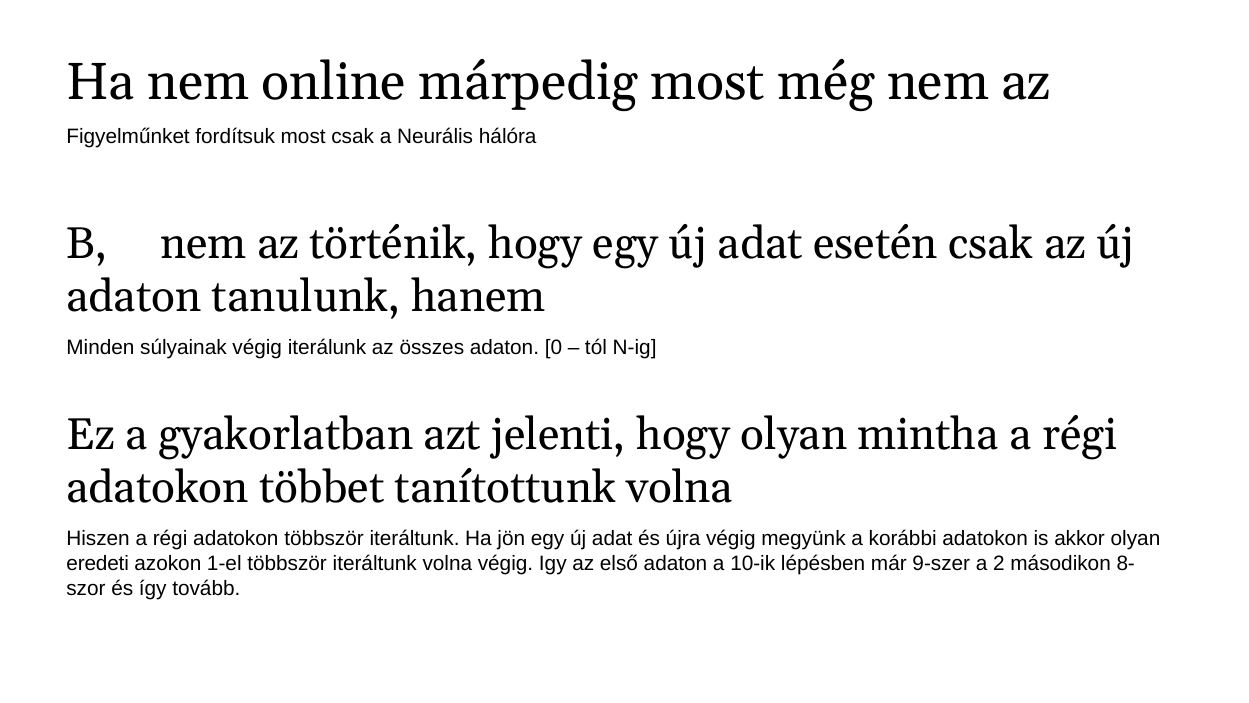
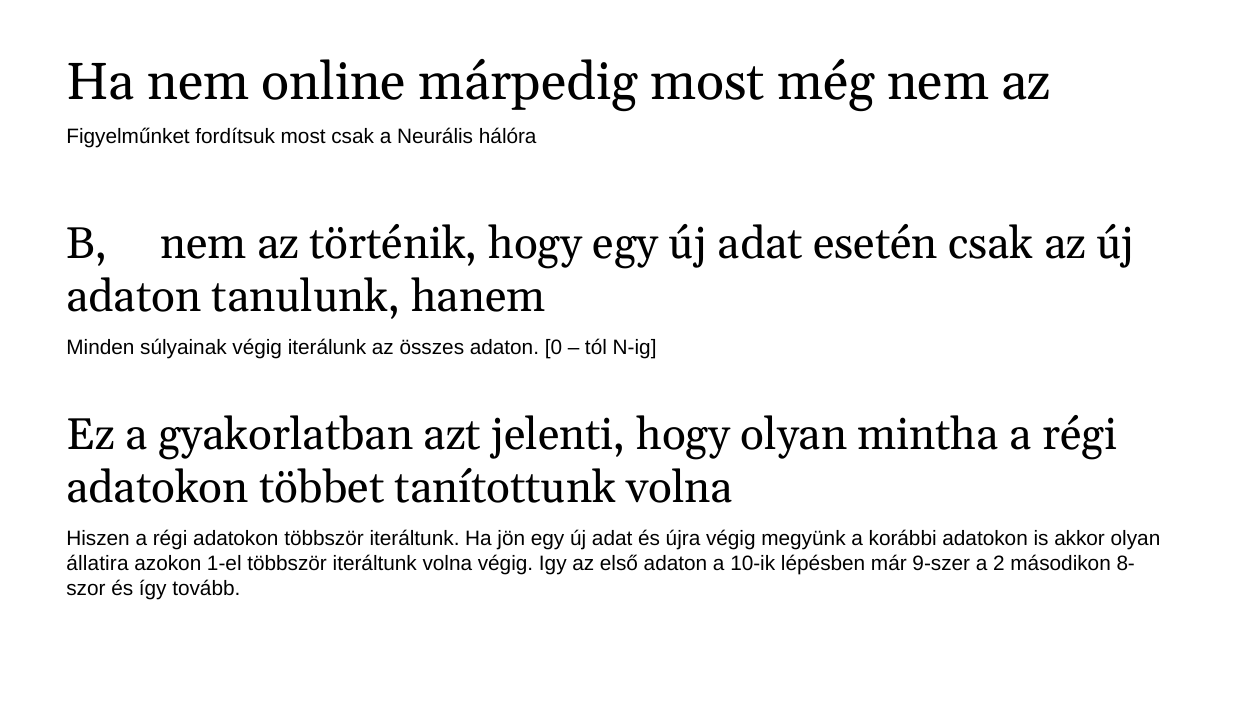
eredeti: eredeti -> állatira
